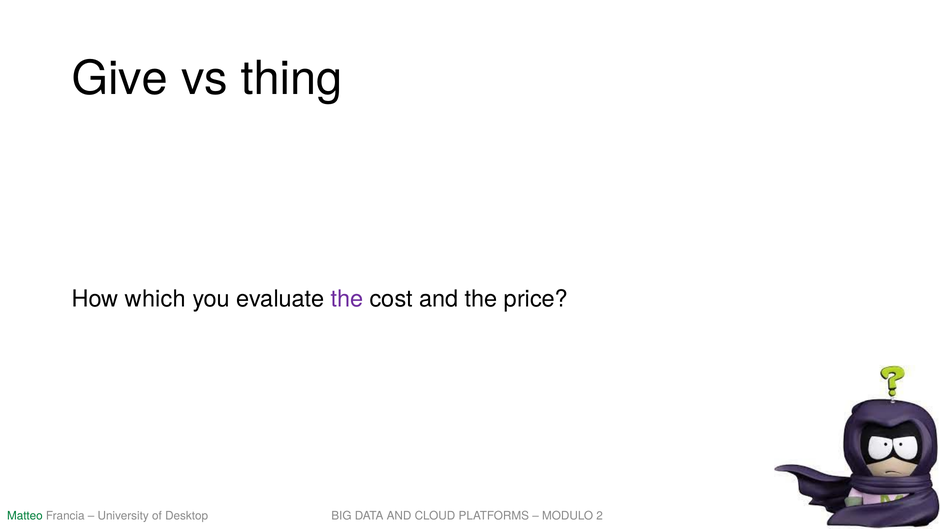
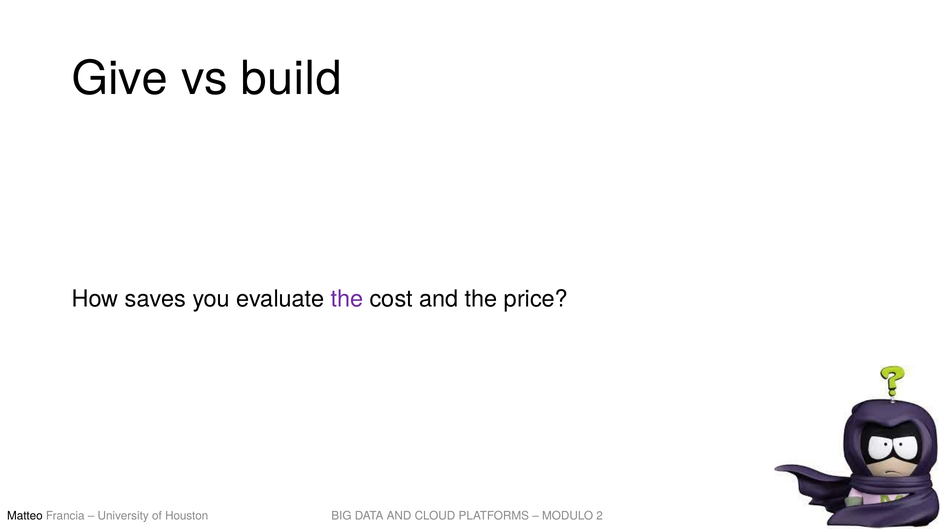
thing: thing -> build
which: which -> saves
Matteo colour: green -> black
Desktop: Desktop -> Houston
